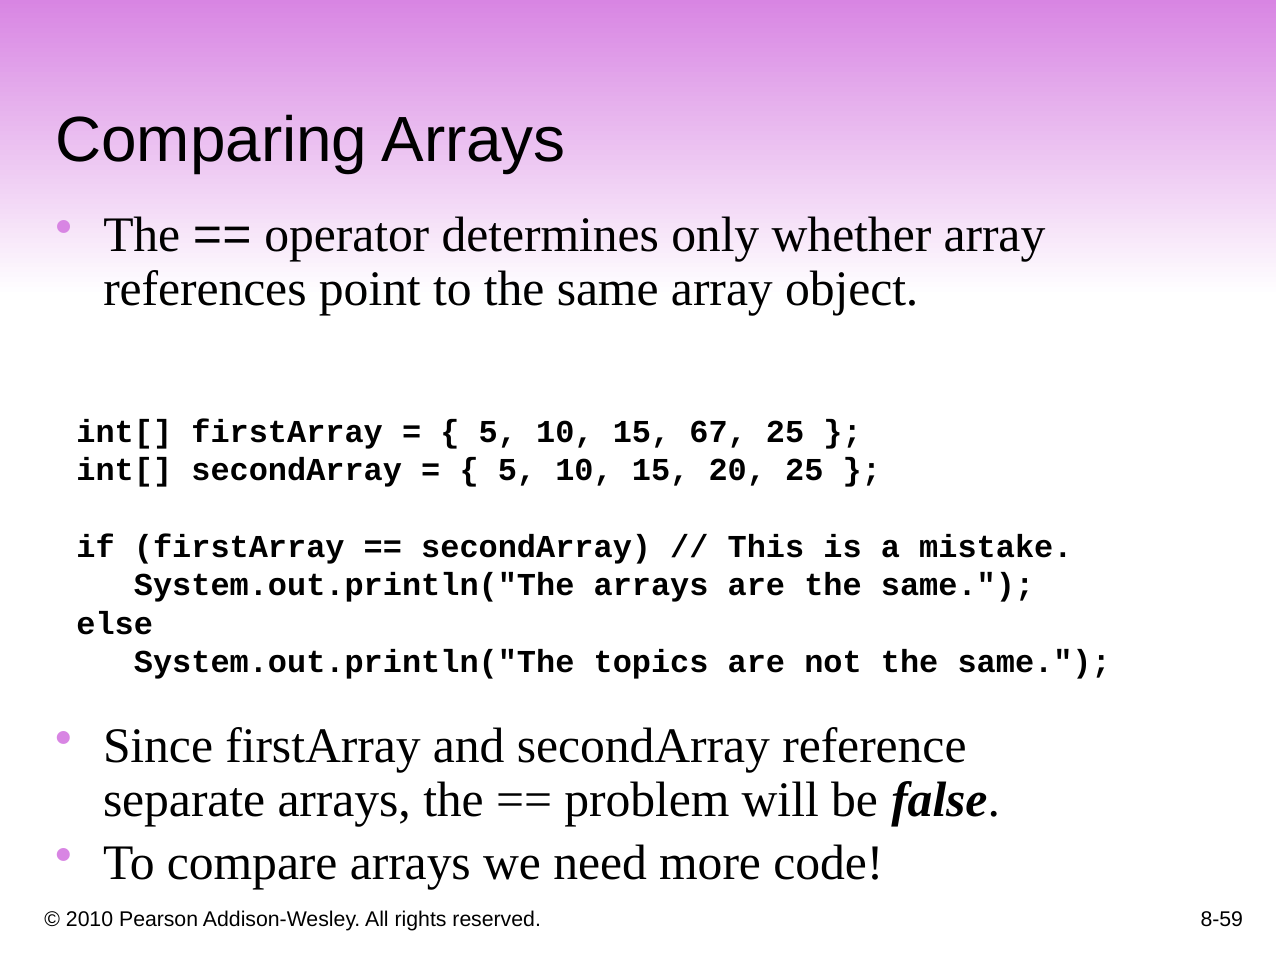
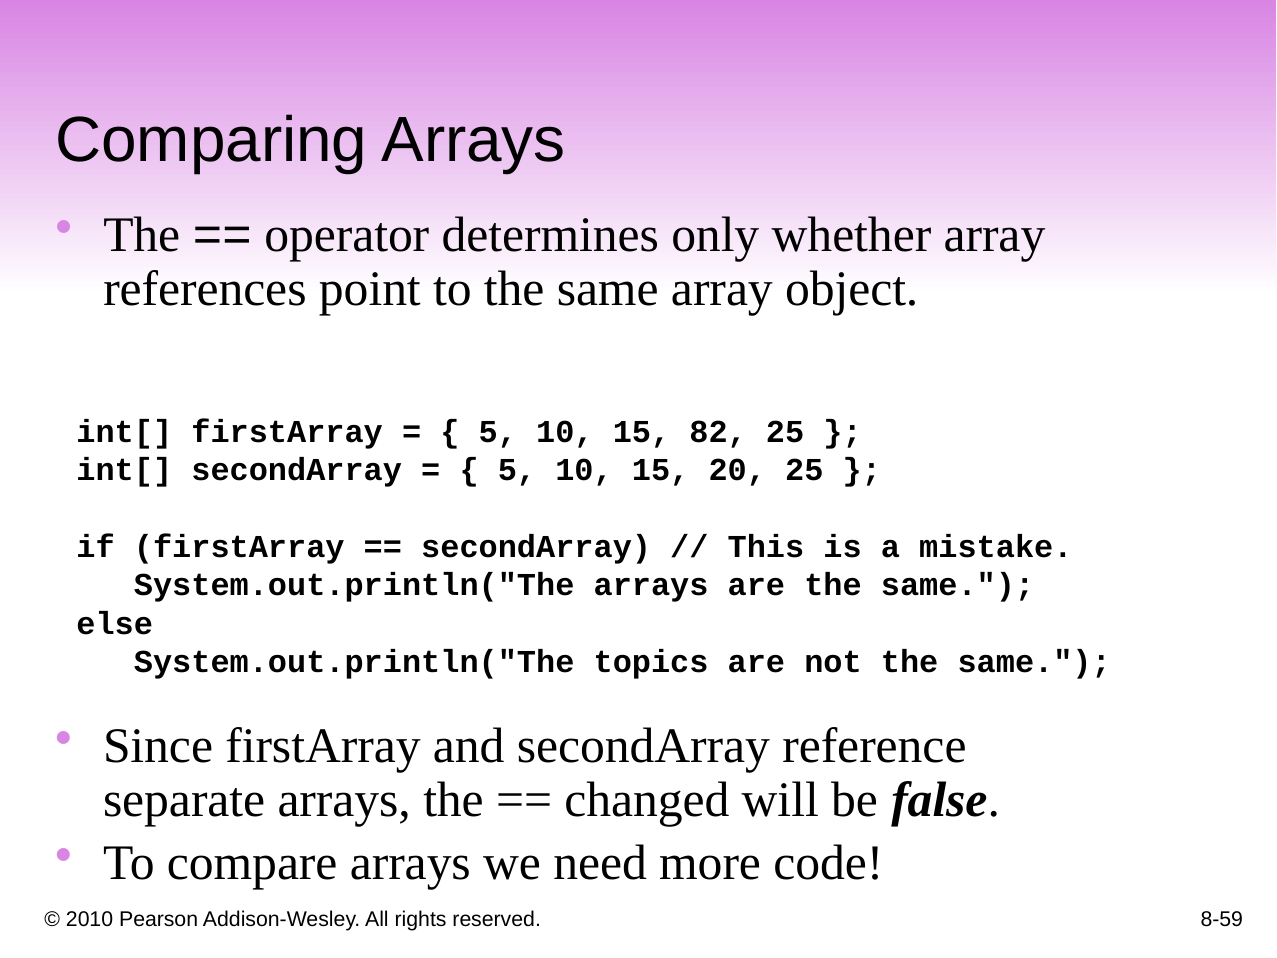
67: 67 -> 82
problem: problem -> changed
